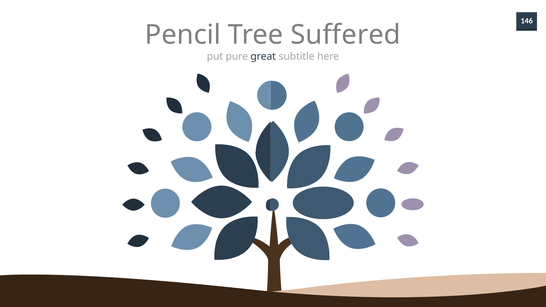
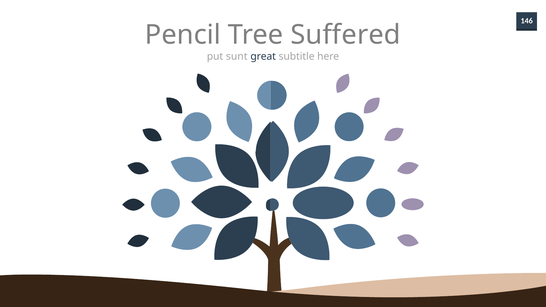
pure: pure -> sunt
